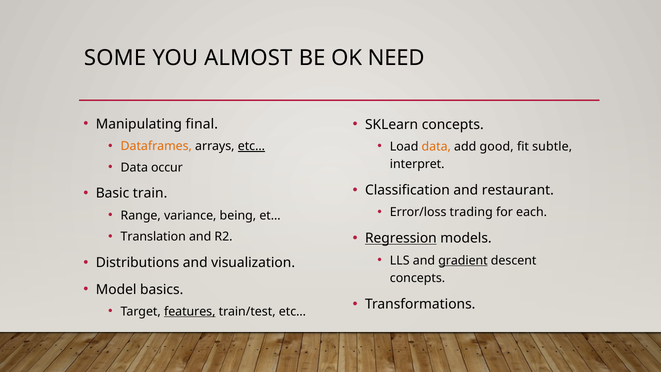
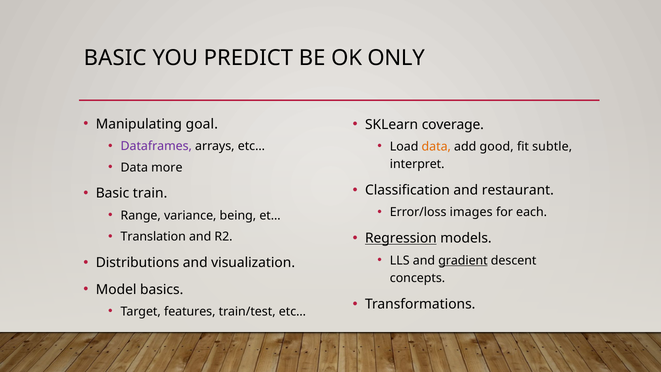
SOME at (115, 58): SOME -> BASIC
ALMOST: ALMOST -> PREDICT
NEED: NEED -> ONLY
final: final -> goal
SKLearn concepts: concepts -> coverage
Dataframes colour: orange -> purple
etc… at (251, 146) underline: present -> none
occur: occur -> more
trading: trading -> images
features underline: present -> none
